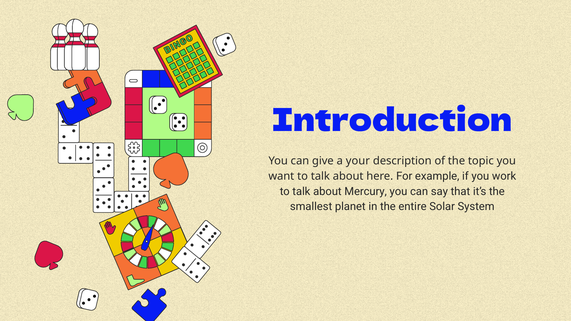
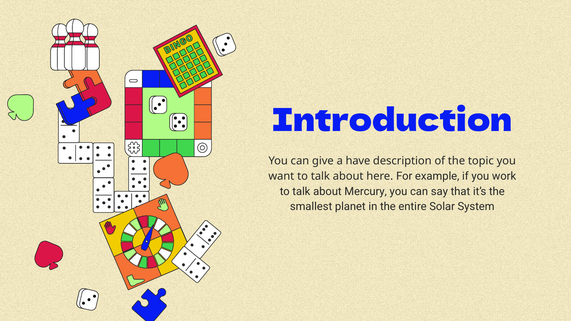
your: your -> have
